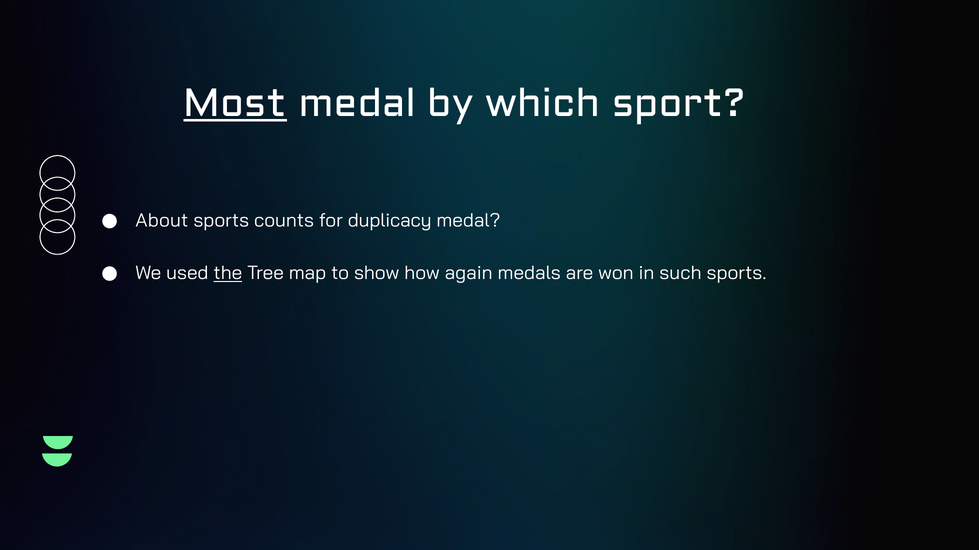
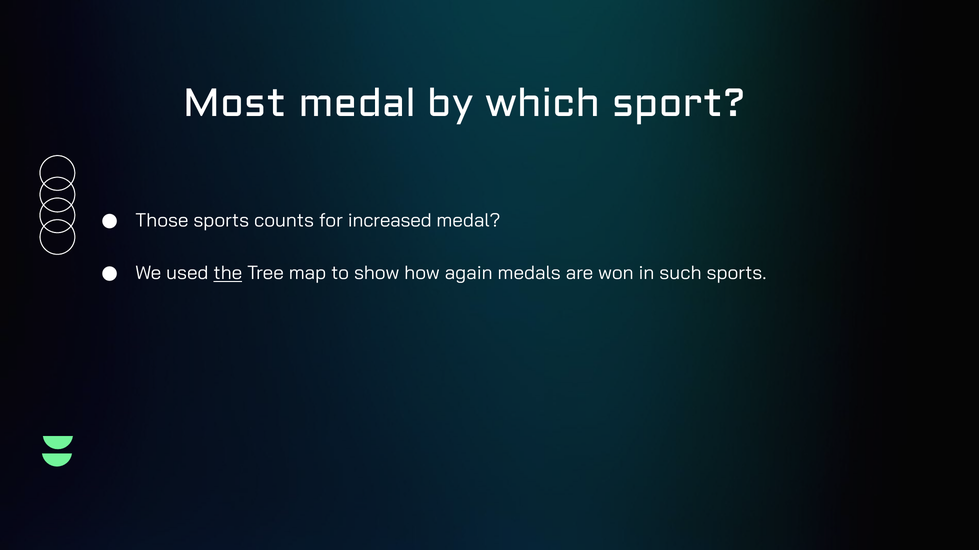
Most underline: present -> none
About: About -> Those
duplicacy: duplicacy -> increased
